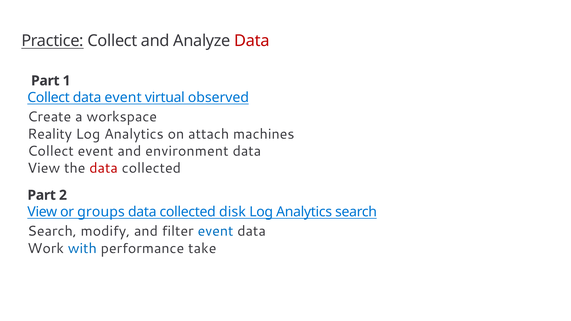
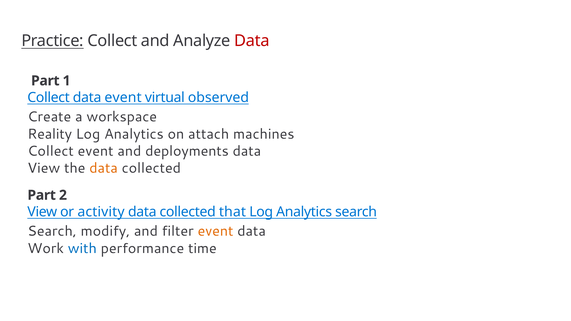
environment: environment -> deployments
data at (104, 168) colour: red -> orange
groups: groups -> activity
disk: disk -> that
event at (216, 231) colour: blue -> orange
take: take -> time
